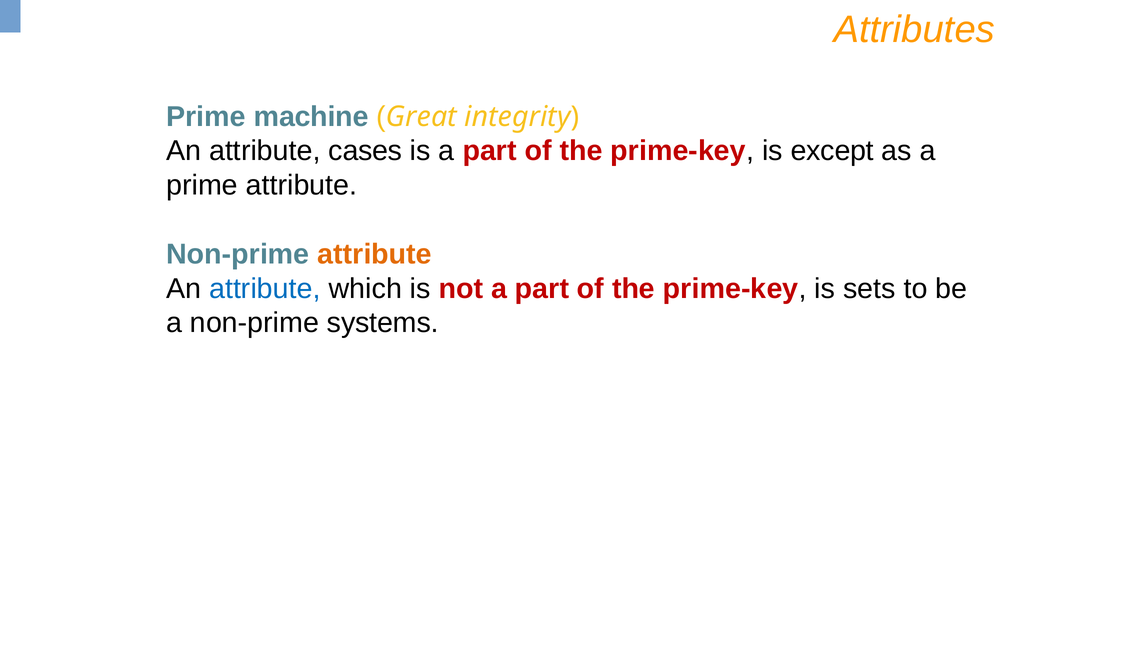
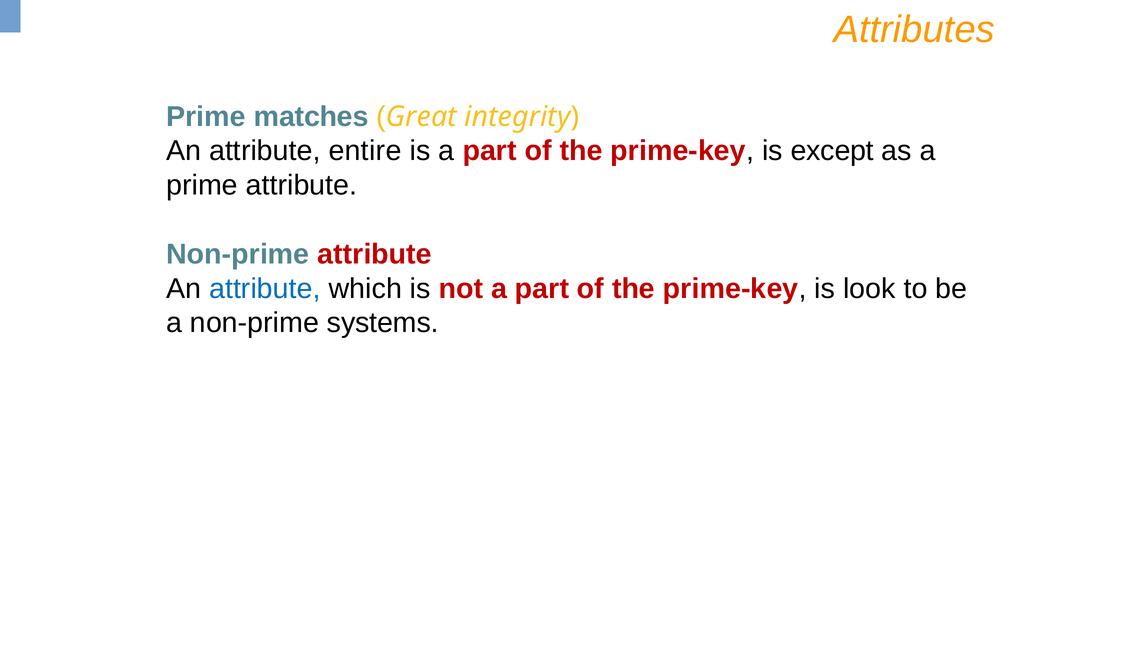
machine: machine -> matches
cases: cases -> entire
attribute at (375, 254) colour: orange -> red
sets: sets -> look
